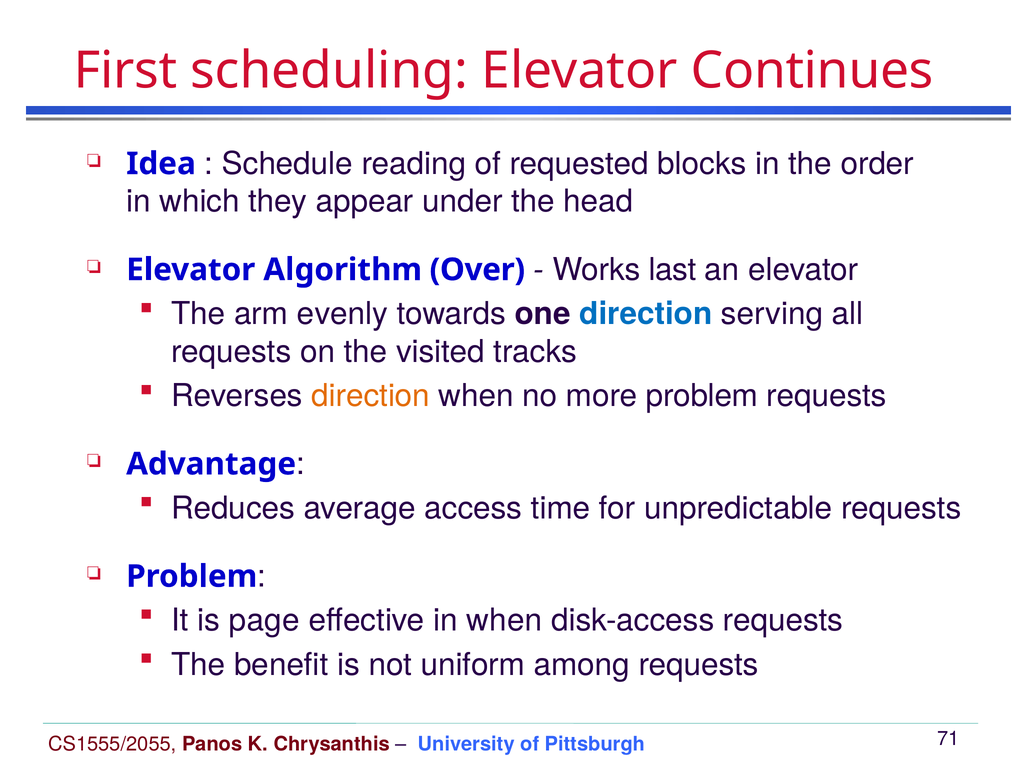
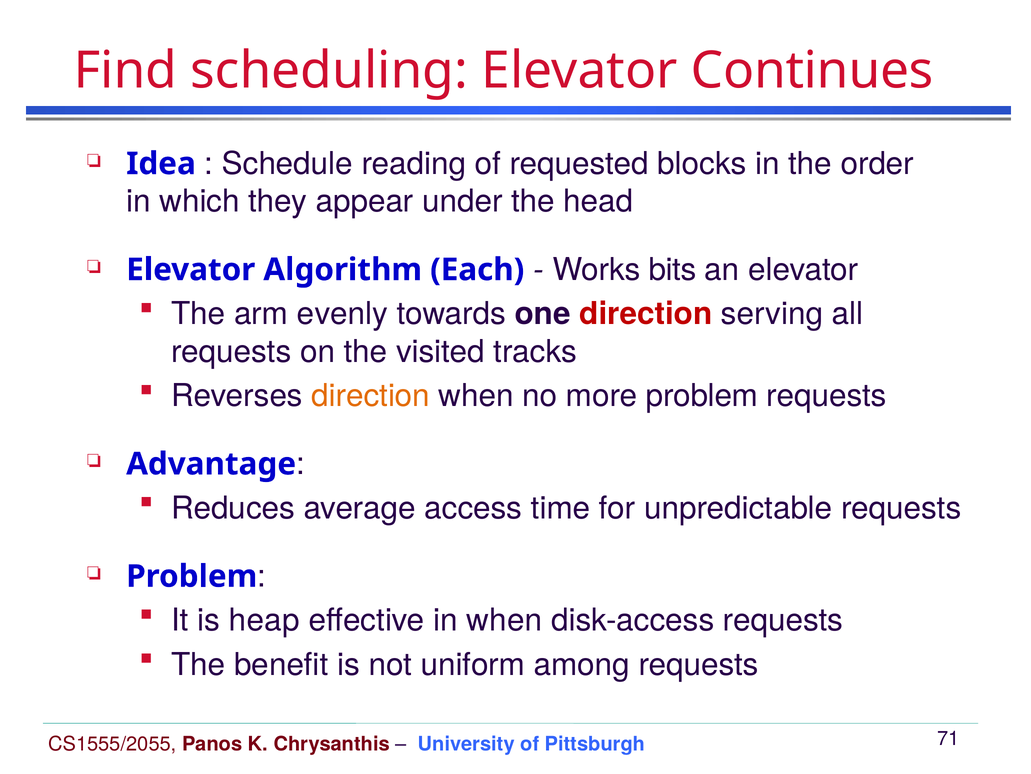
First: First -> Find
Over: Over -> Each
last: last -> bits
direction at (646, 314) colour: blue -> red
page: page -> heap
